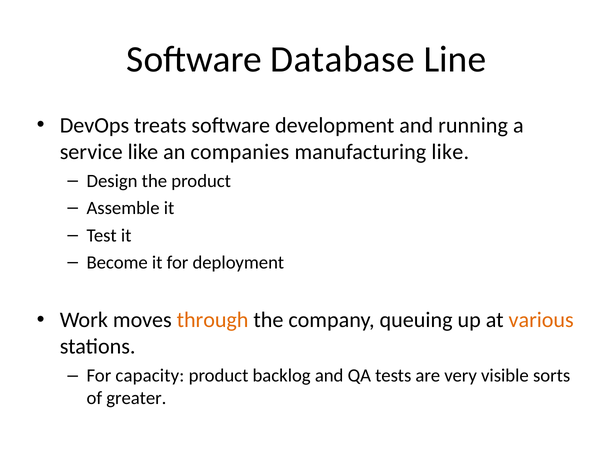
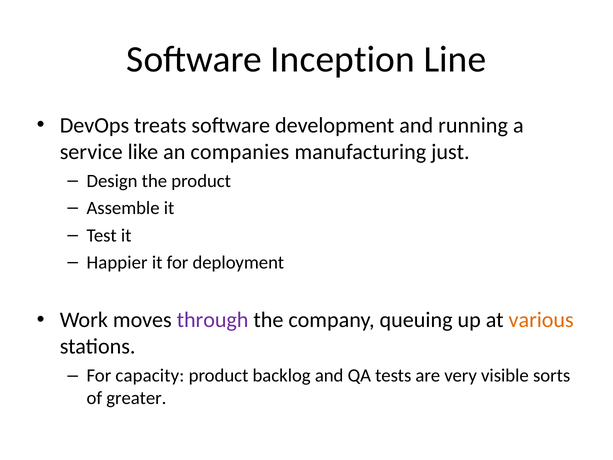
Database: Database -> Inception
manufacturing like: like -> just
Become: Become -> Happier
through colour: orange -> purple
